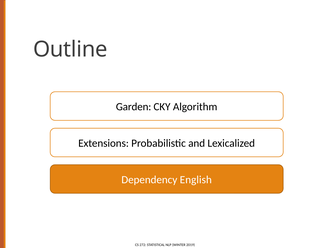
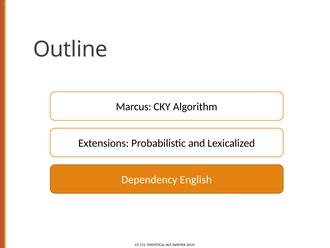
Garden: Garden -> Marcus
